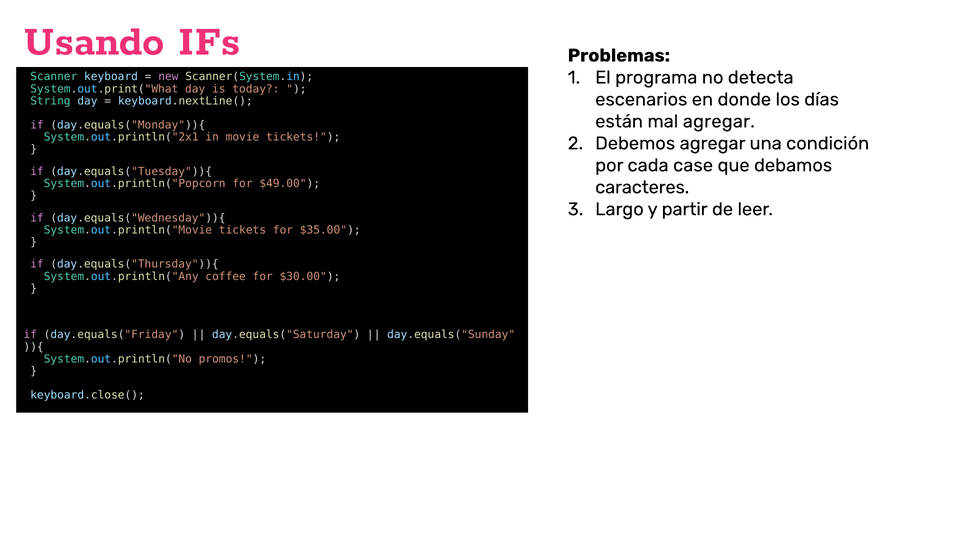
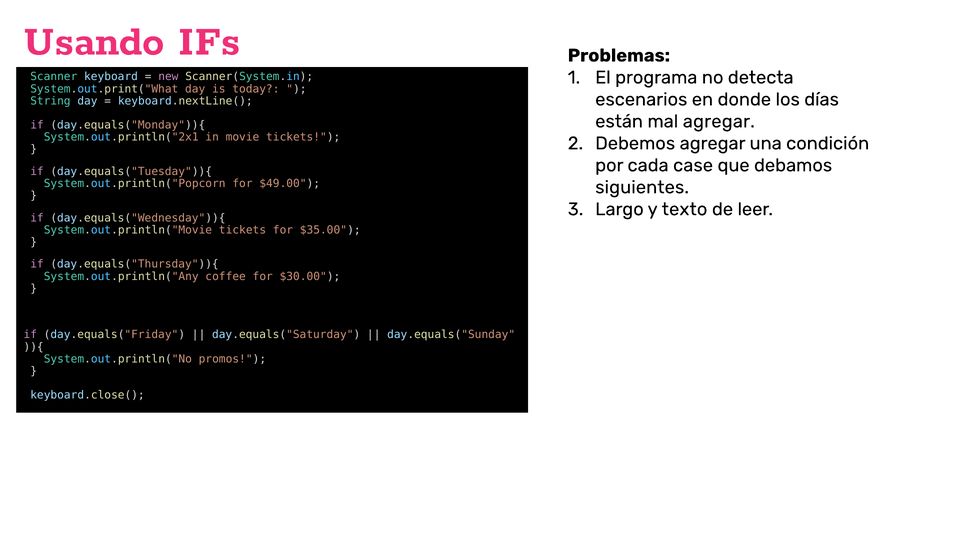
caracteres: caracteres -> siguientes
partir: partir -> texto
